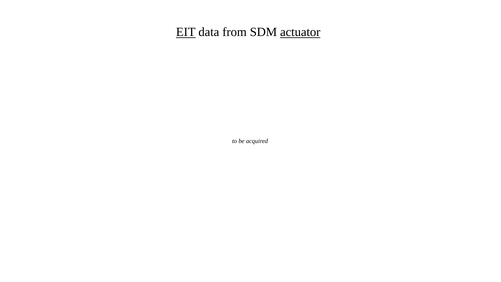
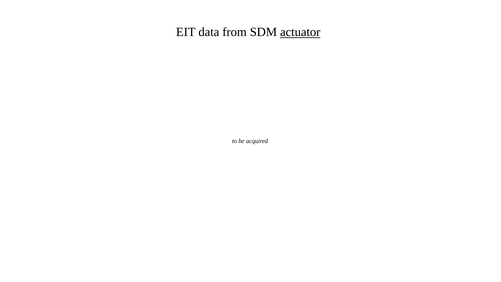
EIT underline: present -> none
